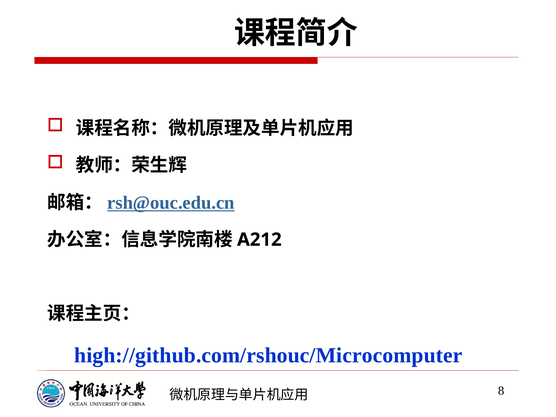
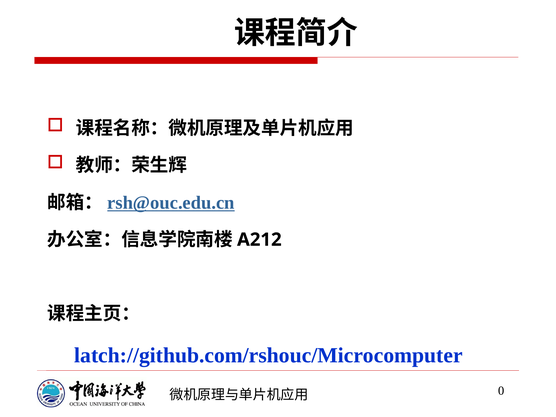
high://github.com/rshouc/Microcomputer: high://github.com/rshouc/Microcomputer -> latch://github.com/rshouc/Microcomputer
8: 8 -> 0
